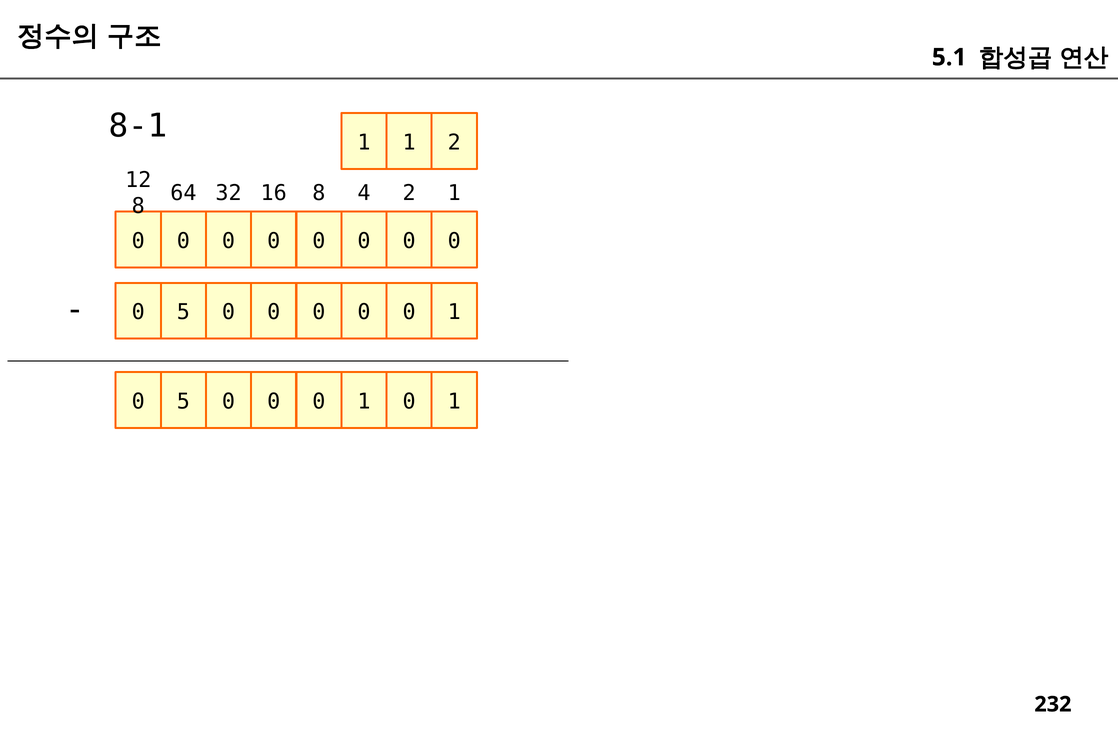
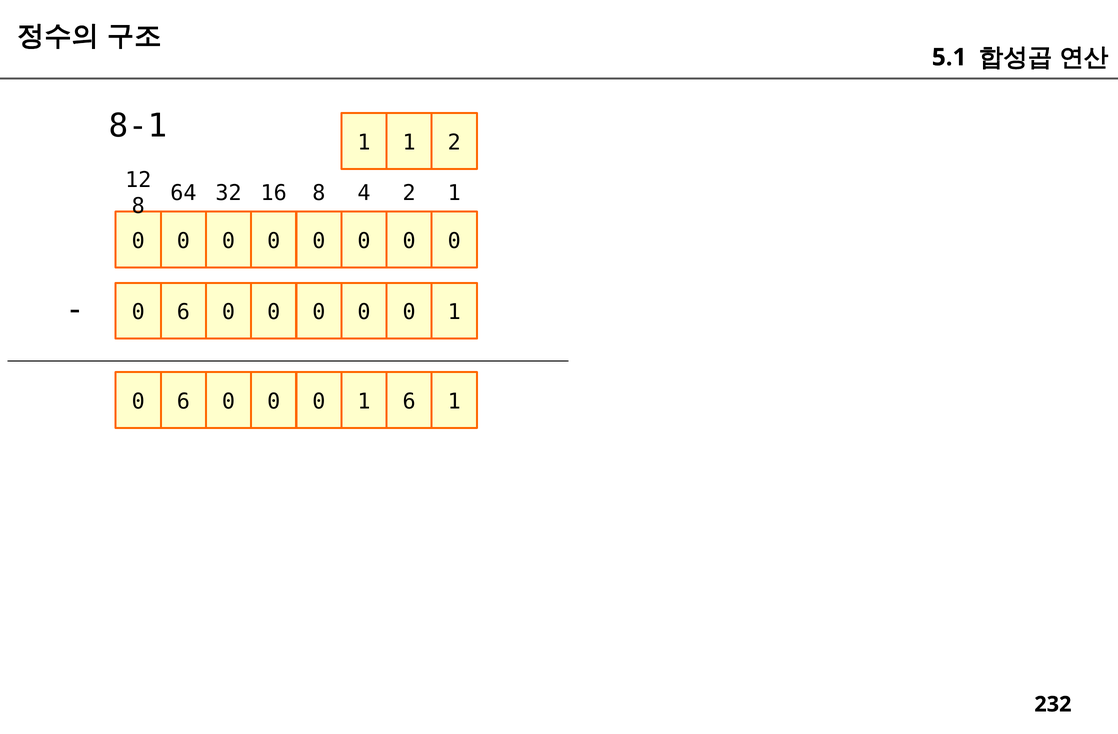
5 at (183, 312): 5 -> 6
5 at (183, 402): 5 -> 6
1 0: 0 -> 6
